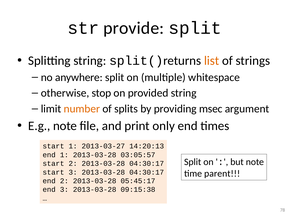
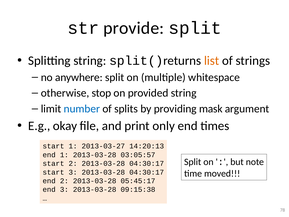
number colour: orange -> blue
msec: msec -> mask
E.g note: note -> okay
parent: parent -> moved
